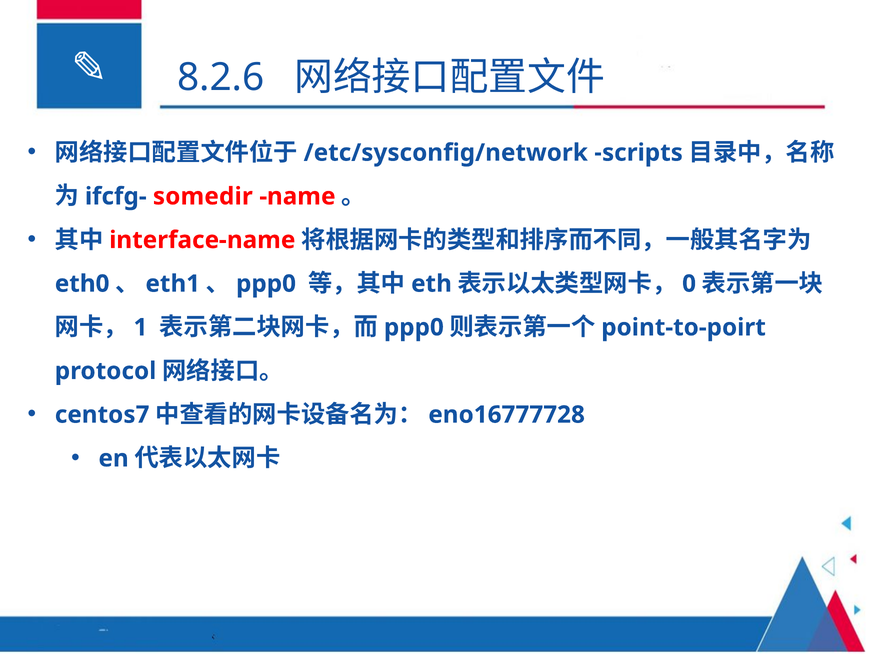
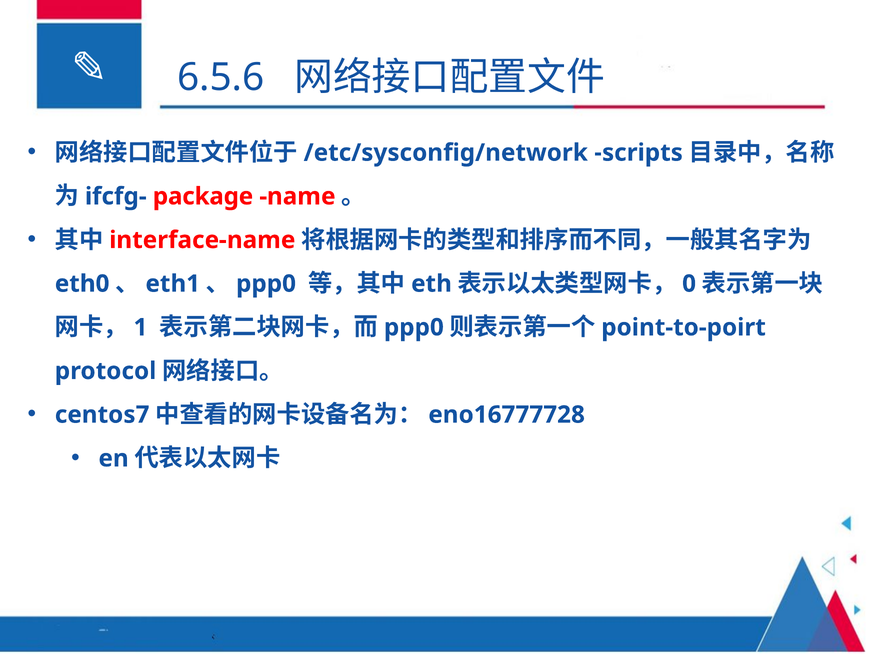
8.2.6: 8.2.6 -> 6.5.6
somedir: somedir -> package
